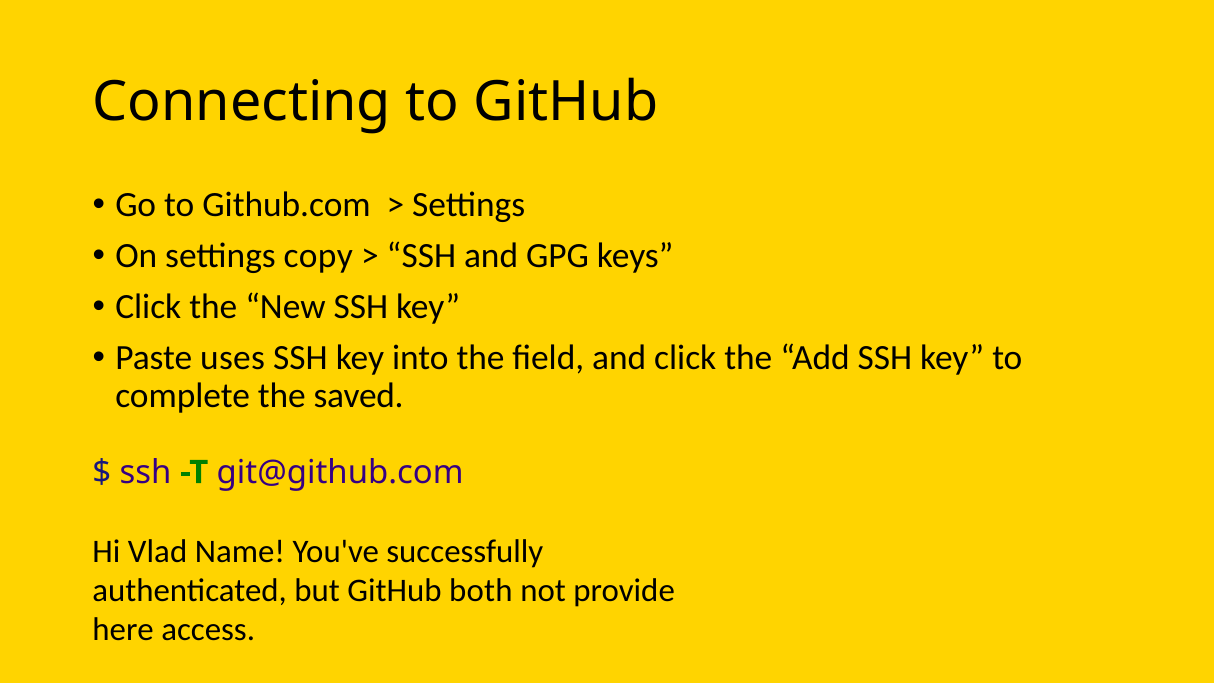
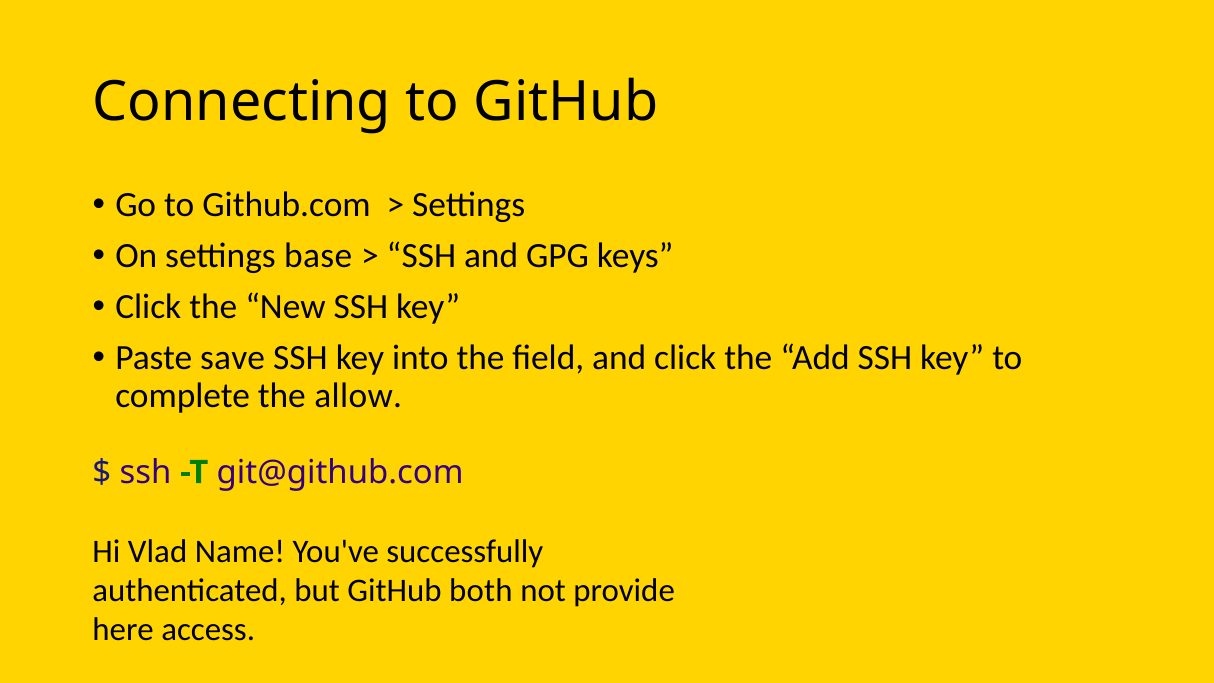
copy: copy -> base
uses: uses -> save
saved: saved -> allow
